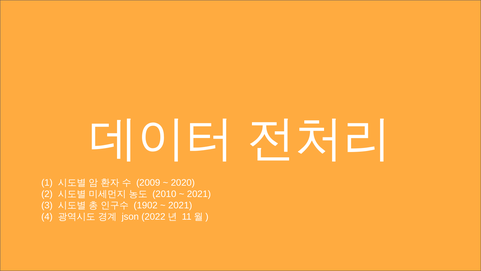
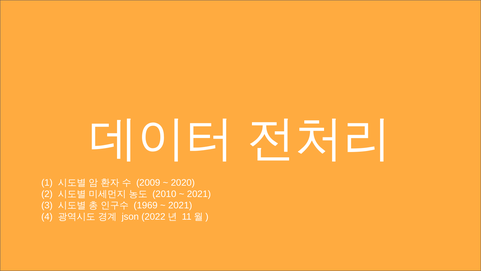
1902: 1902 -> 1969
